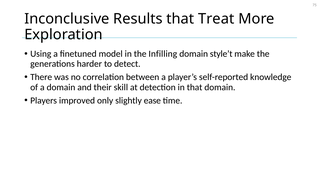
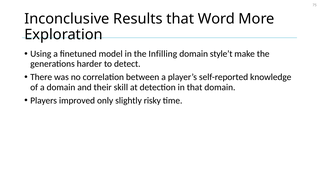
Treat: Treat -> Word
ease: ease -> risky
